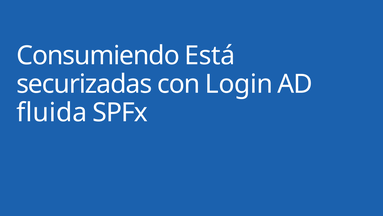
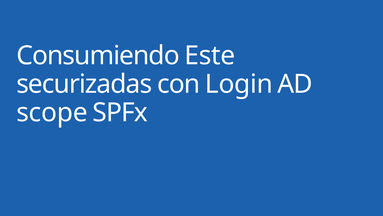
Está: Está -> Este
fluida: fluida -> scope
